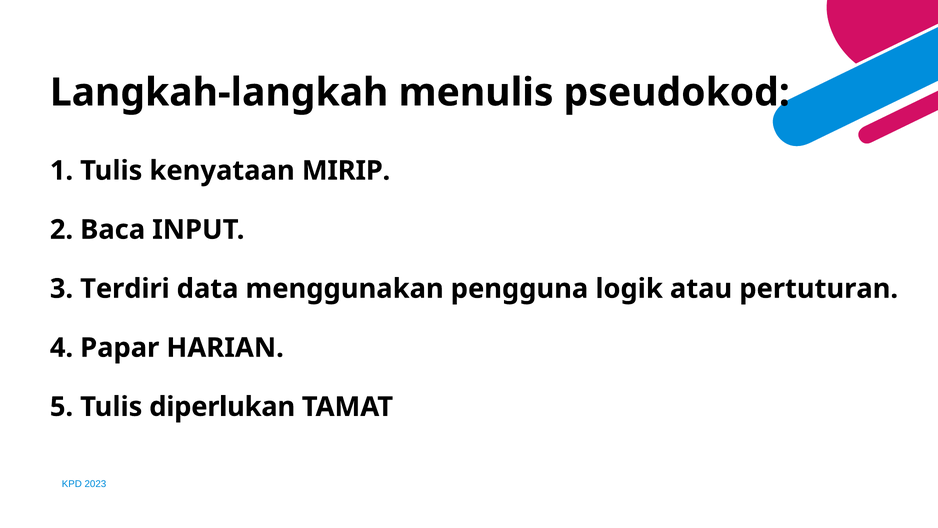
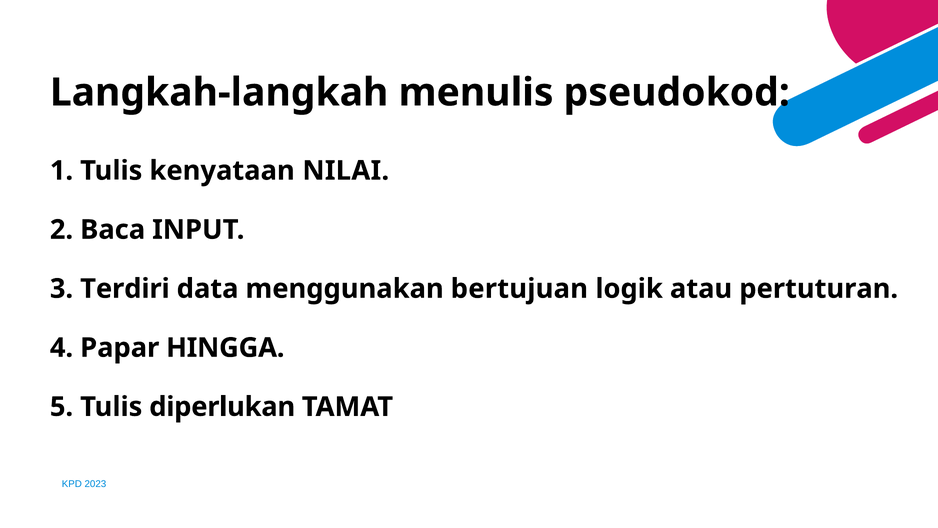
MIRIP: MIRIP -> NILAI
pengguna: pengguna -> bertujuan
HARIAN: HARIAN -> HINGGA
